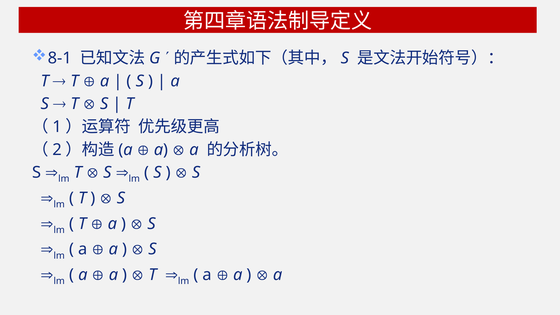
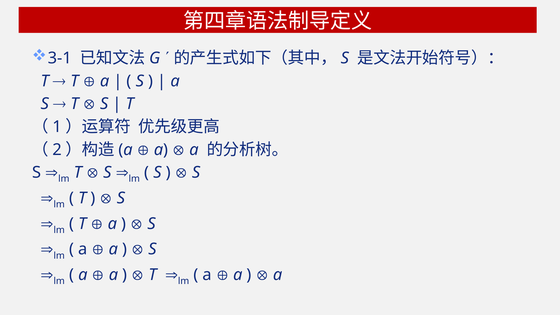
8-1: 8-1 -> 3-1
